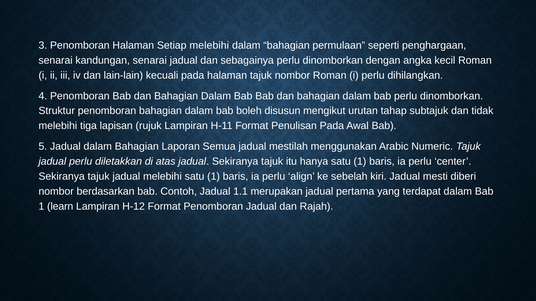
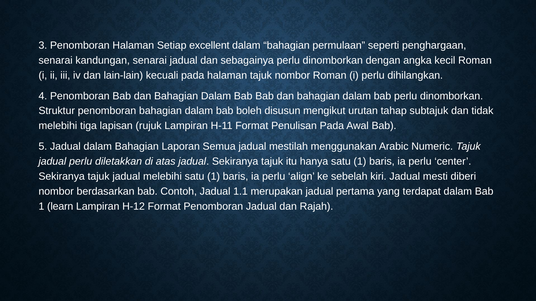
Setiap melebihi: melebihi -> excellent
